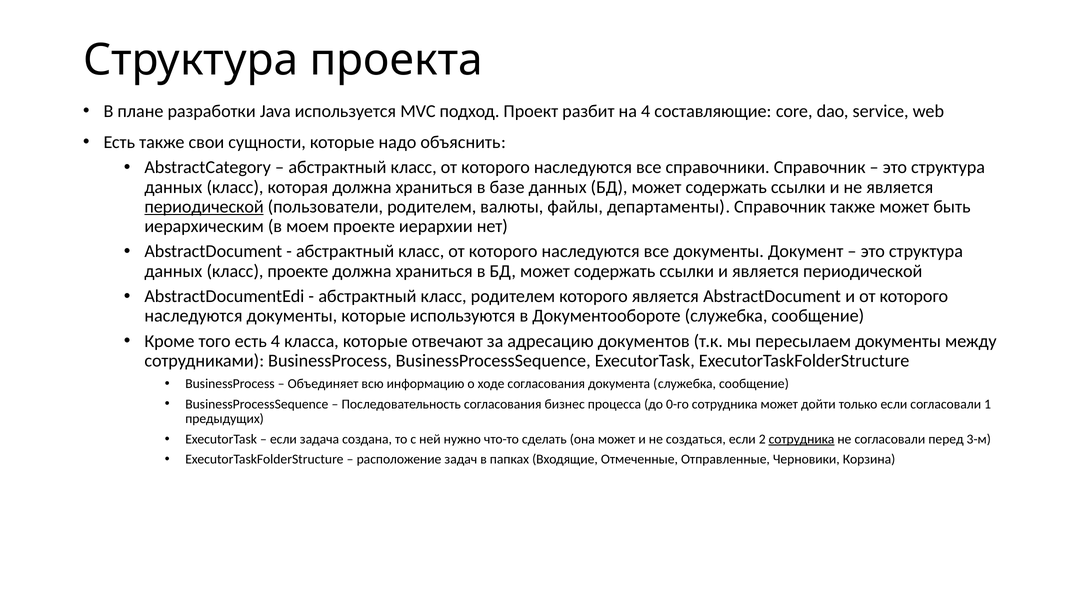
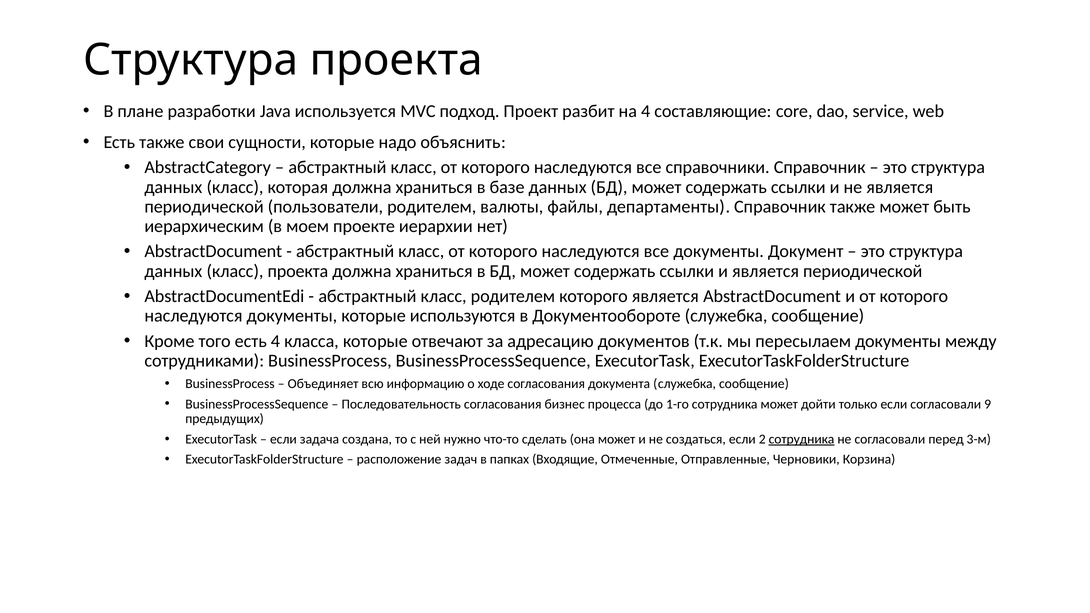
периодической at (204, 207) underline: present -> none
класс проекте: проекте -> проекта
0-го: 0-го -> 1-го
1: 1 -> 9
